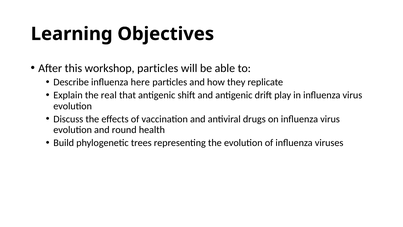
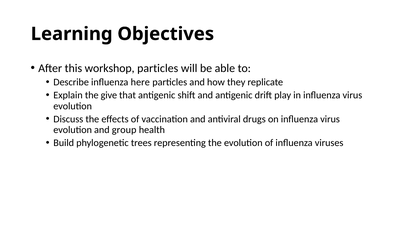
real: real -> give
round: round -> group
